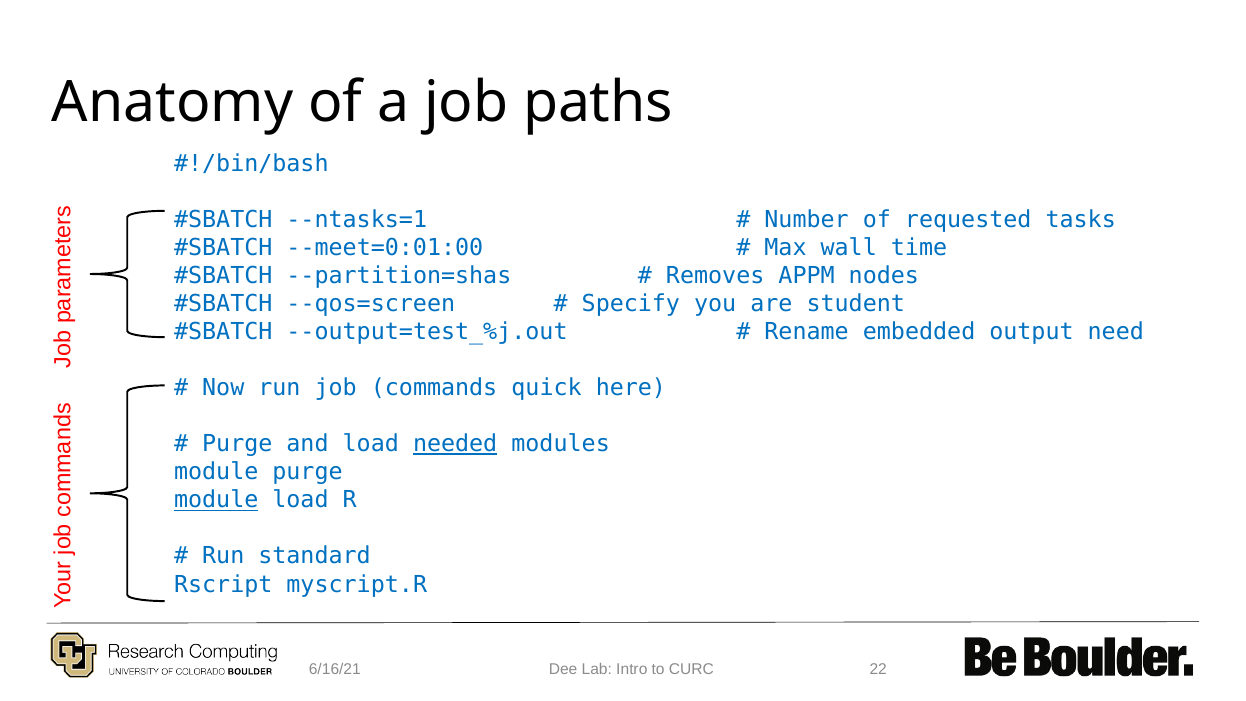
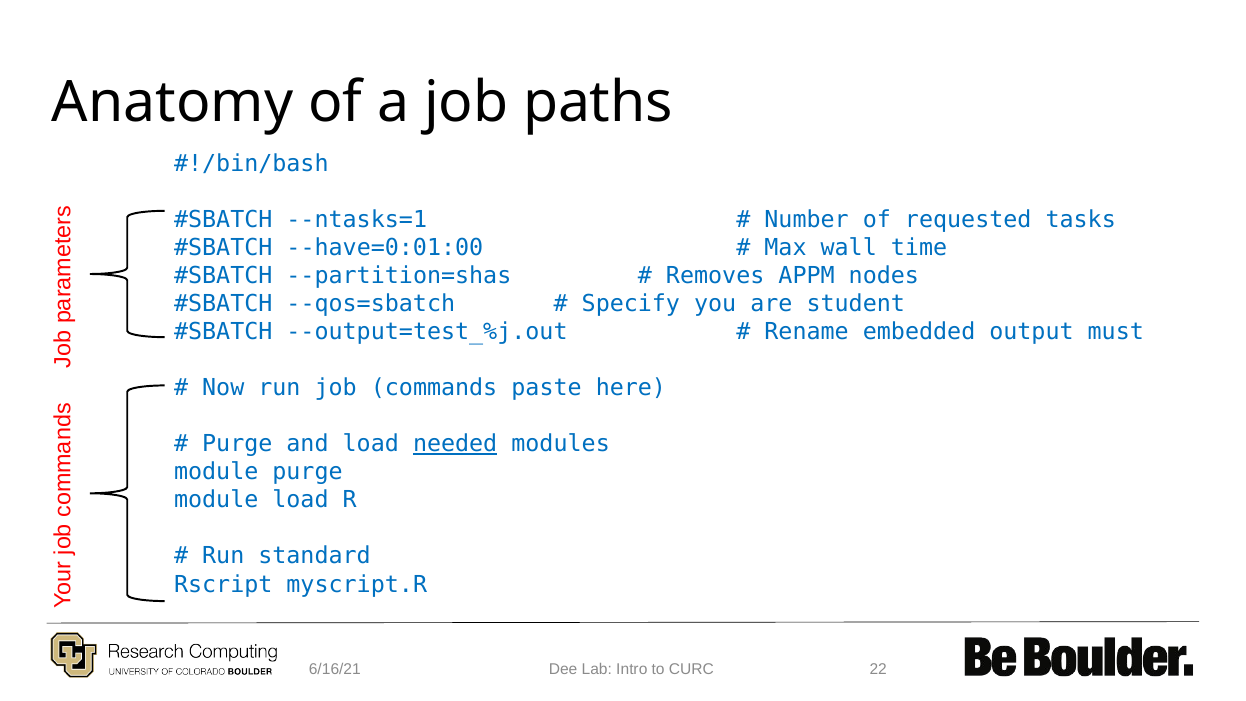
--meet=0:01:00: --meet=0:01:00 -> --have=0:01:00
--qos=screen: --qos=screen -> --qos=sbatch
need: need -> must
quick: quick -> paste
module at (216, 500) underline: present -> none
